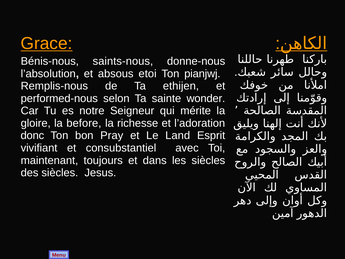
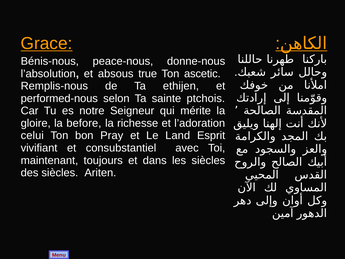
saints-nous: saints-nous -> peace-nous
etoi: etoi -> true
pianjwj: pianjwj -> ascetic
wonder: wonder -> ptchois
donc: donc -> celui
Jesus: Jesus -> Ariten
